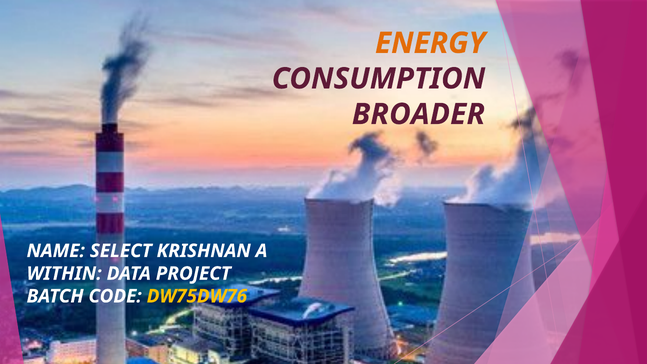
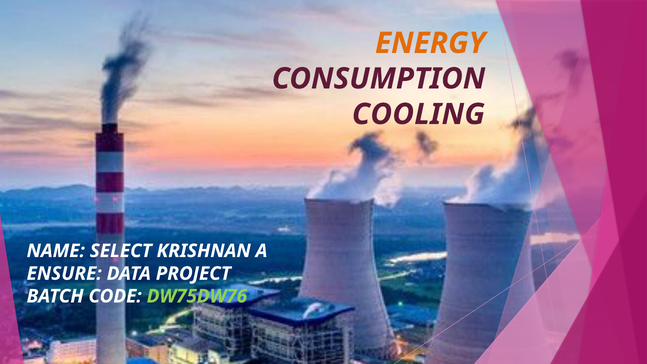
BROADER: BROADER -> COOLING
WITHIN: WITHIN -> ENSURE
DW75DW76 colour: yellow -> light green
